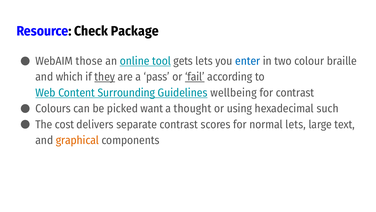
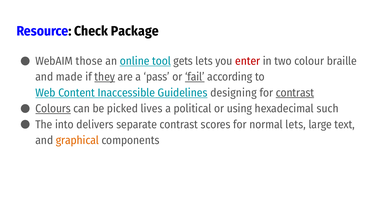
enter colour: blue -> red
which: which -> made
Surrounding: Surrounding -> Inaccessible
wellbeing: wellbeing -> designing
contrast at (295, 93) underline: none -> present
Colours underline: none -> present
want: want -> lives
thought: thought -> political
cost: cost -> into
